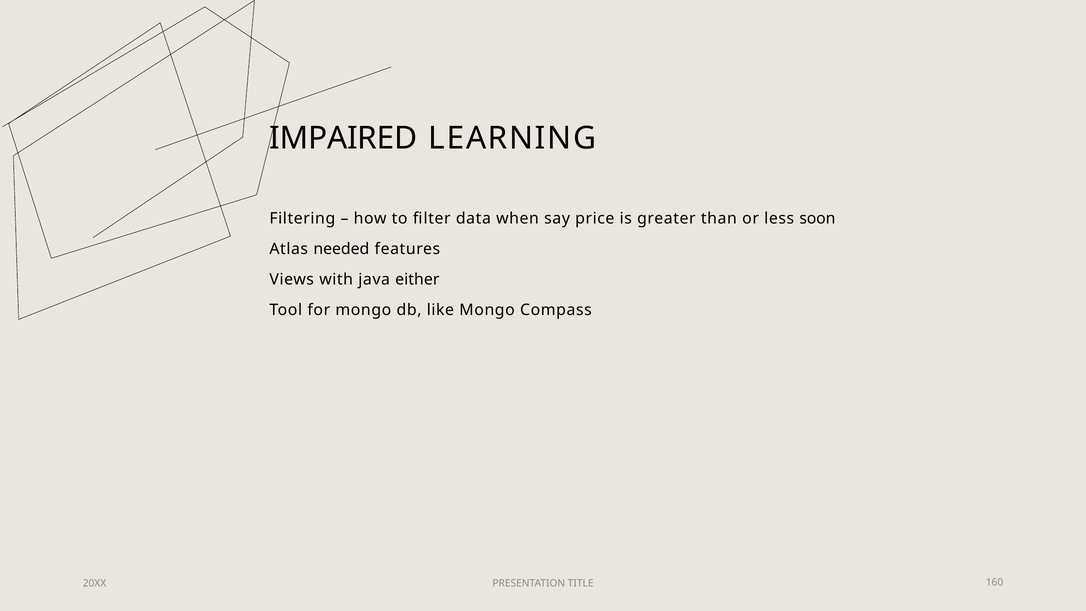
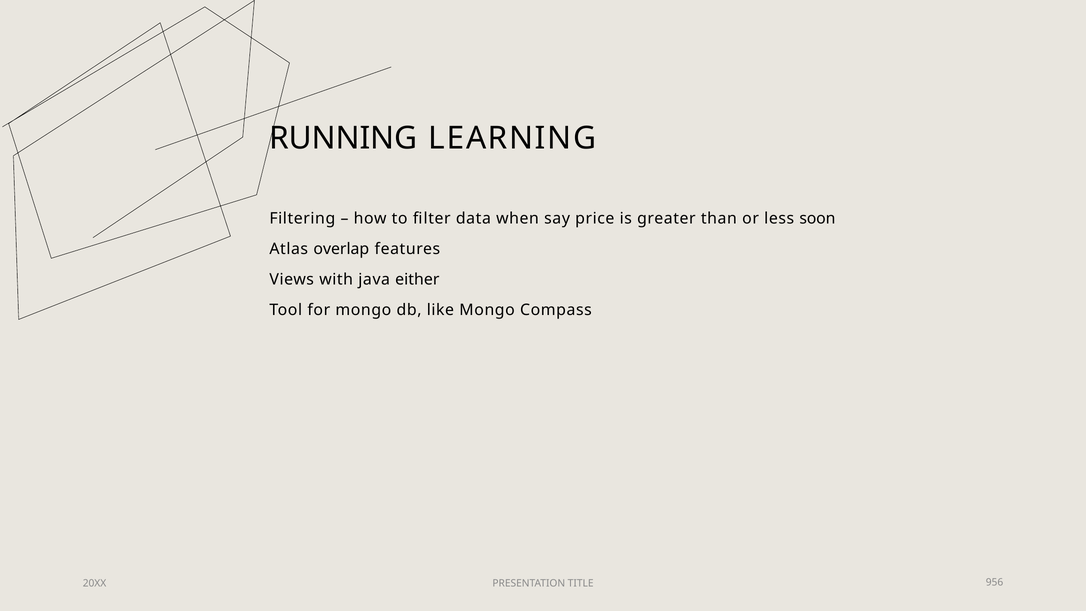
IMPAIRED: IMPAIRED -> RUNNING
needed: needed -> overlap
160: 160 -> 956
